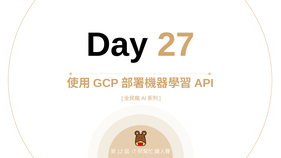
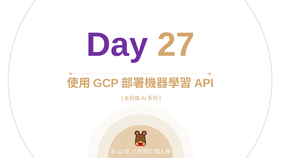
Day colour: black -> purple
